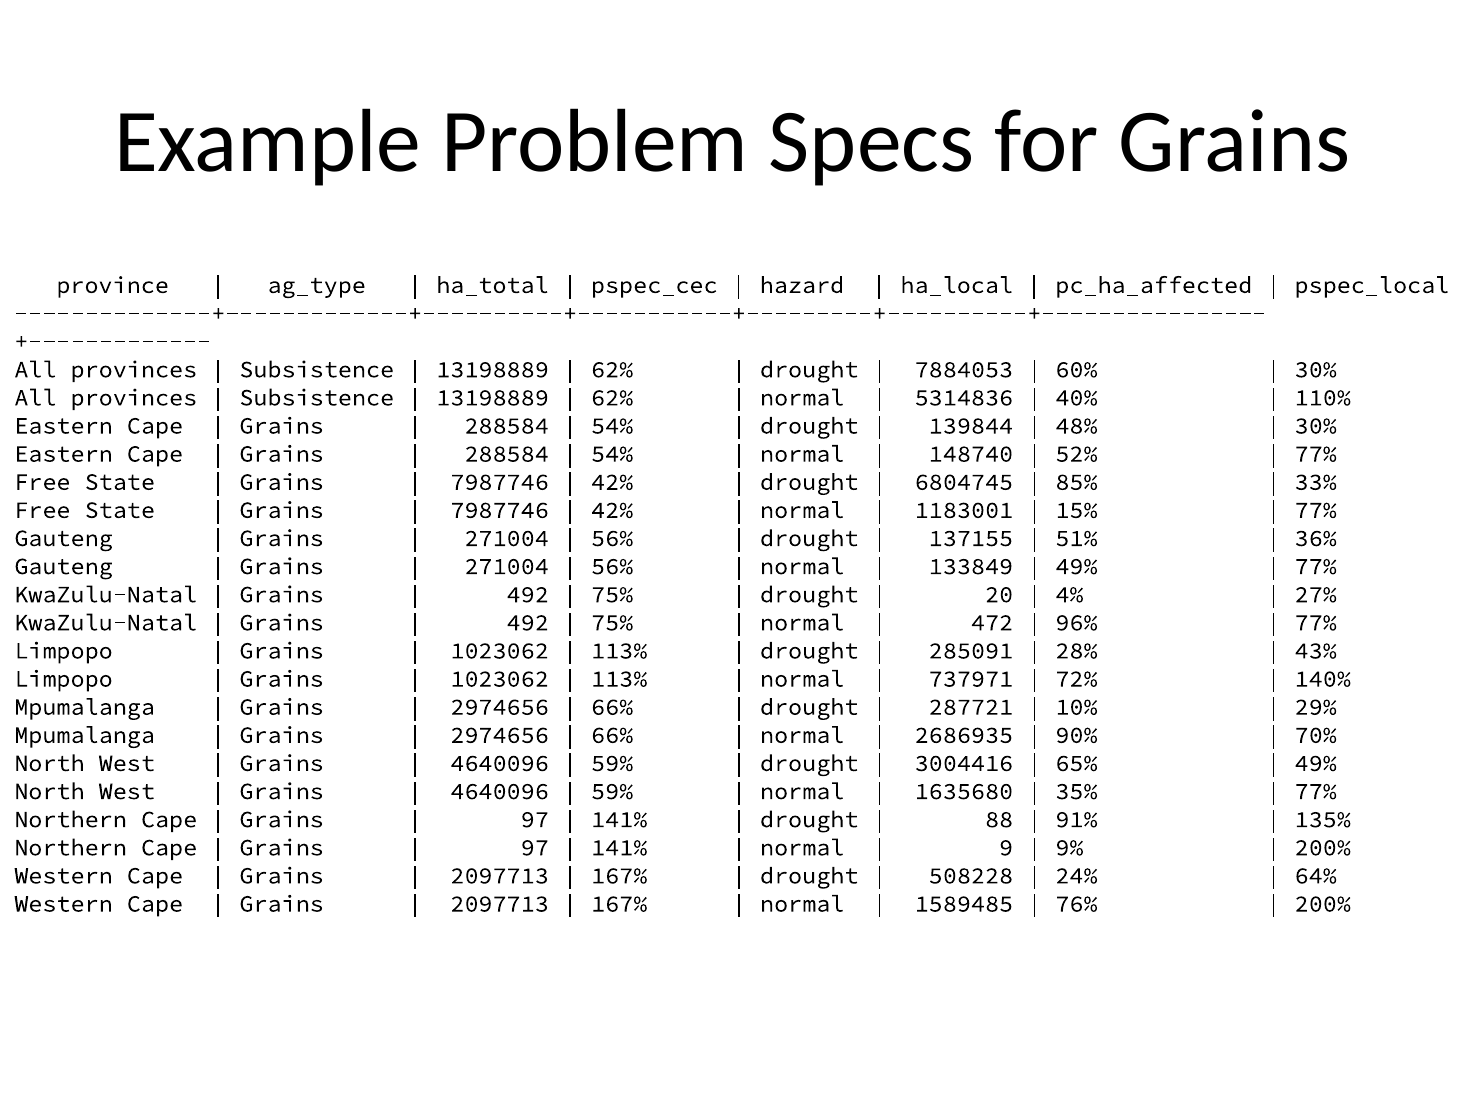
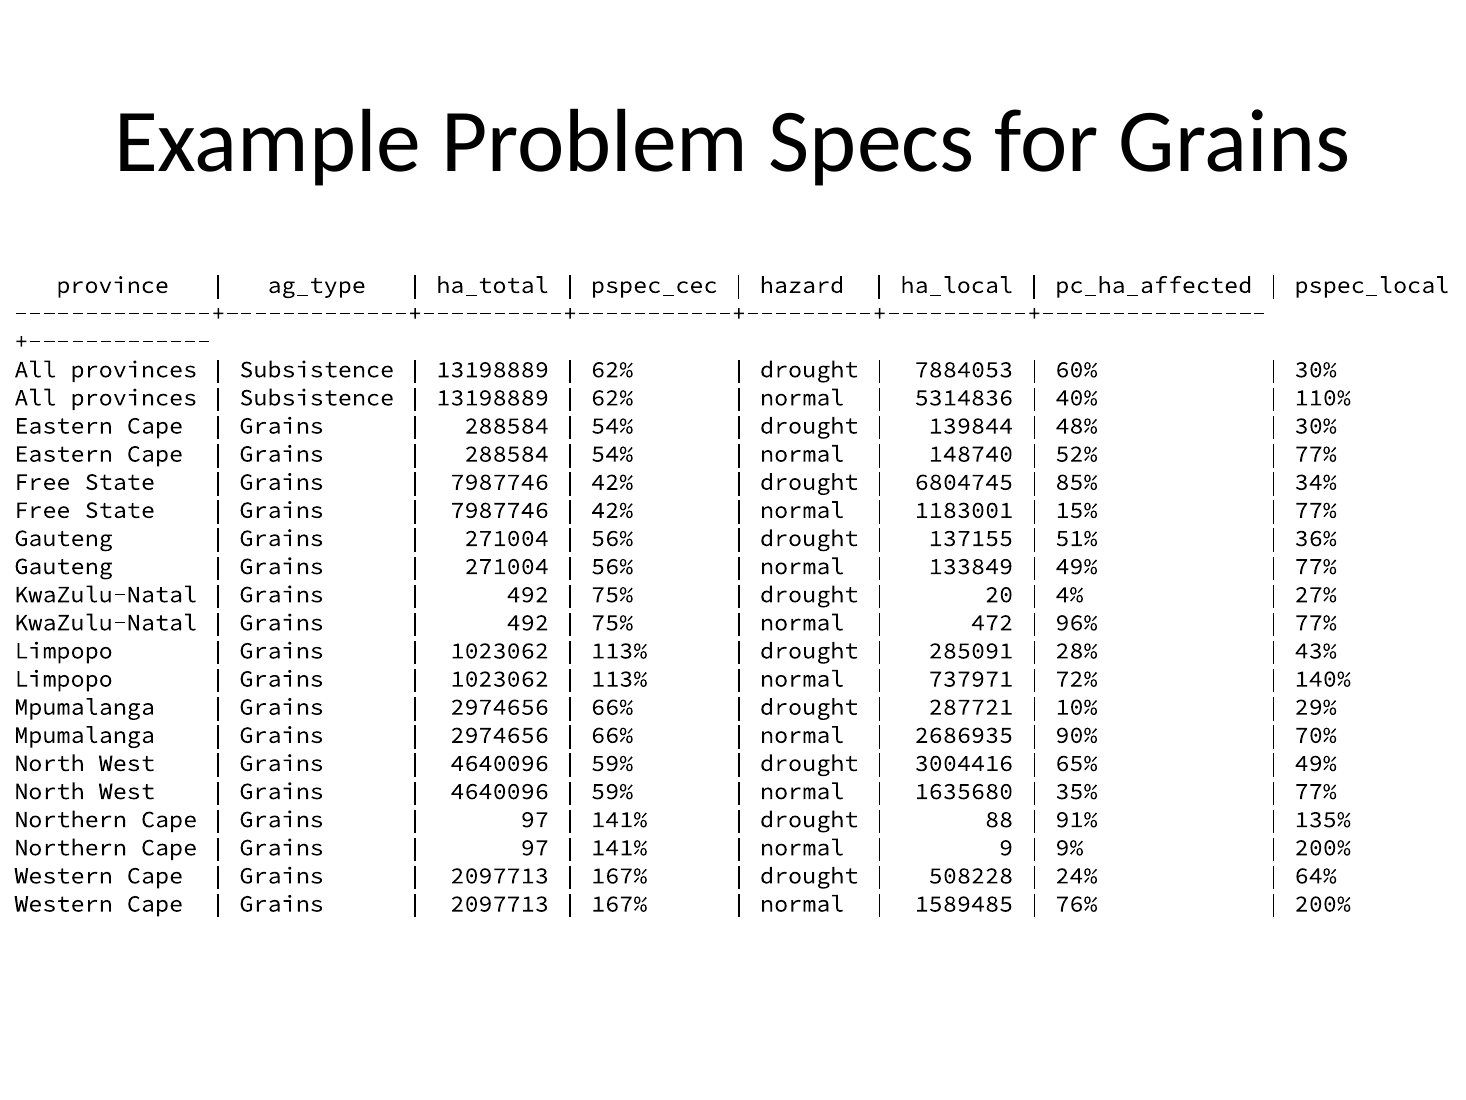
33%: 33% -> 34%
